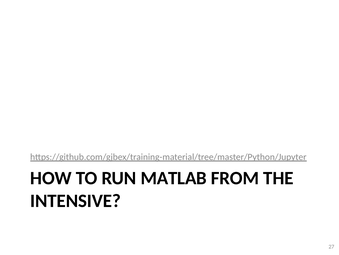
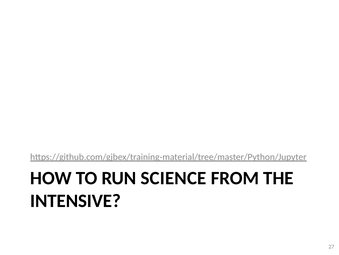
MATLAB: MATLAB -> SCIENCE
